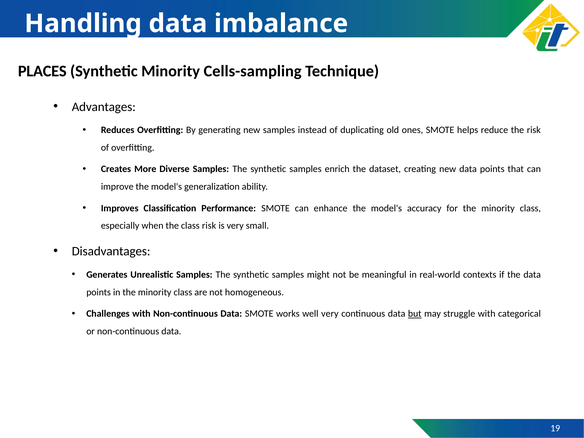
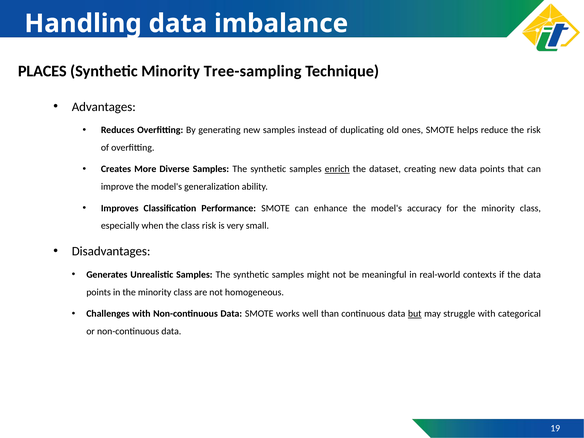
Cells-sampling: Cells-sampling -> Tree-sampling
enrich underline: none -> present
well very: very -> than
